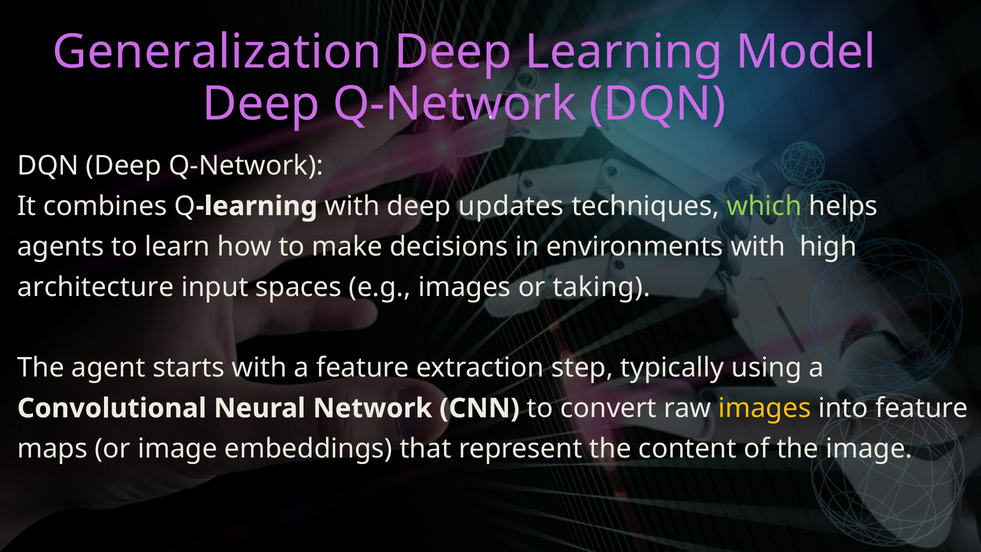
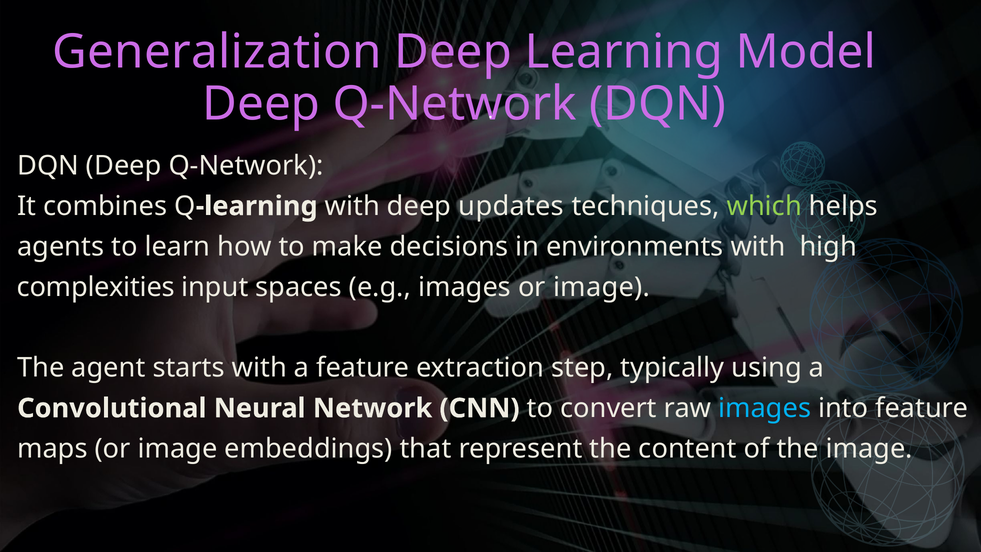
architecture: architecture -> complexities
images or taking: taking -> image
images at (765, 408) colour: yellow -> light blue
